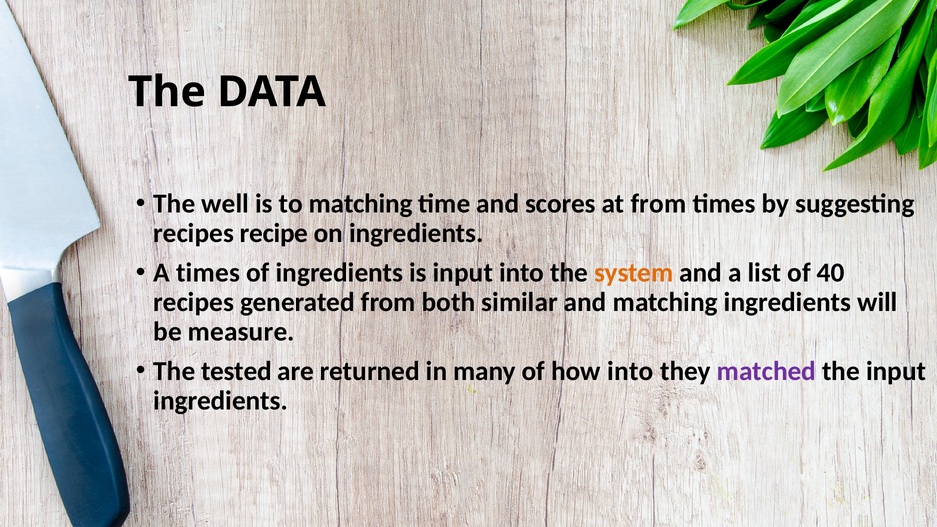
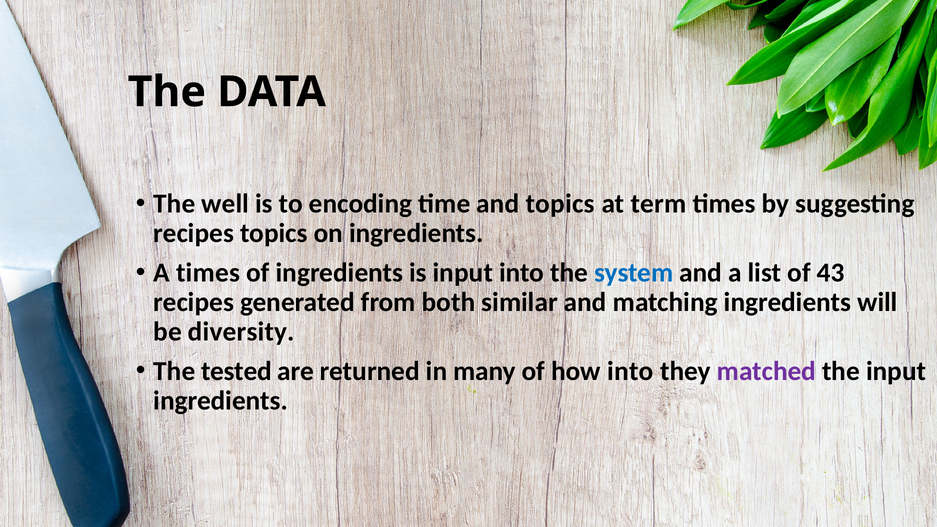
to matching: matching -> encoding
and scores: scores -> topics
at from: from -> term
recipes recipe: recipe -> topics
system colour: orange -> blue
40: 40 -> 43
measure: measure -> diversity
